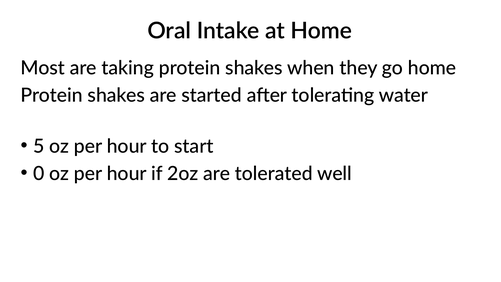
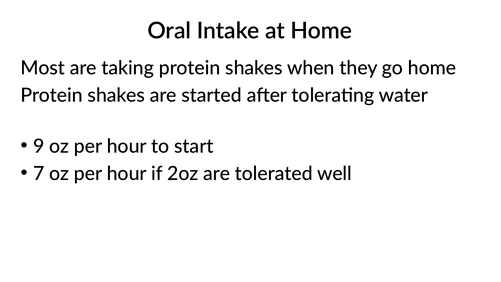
5: 5 -> 9
0: 0 -> 7
